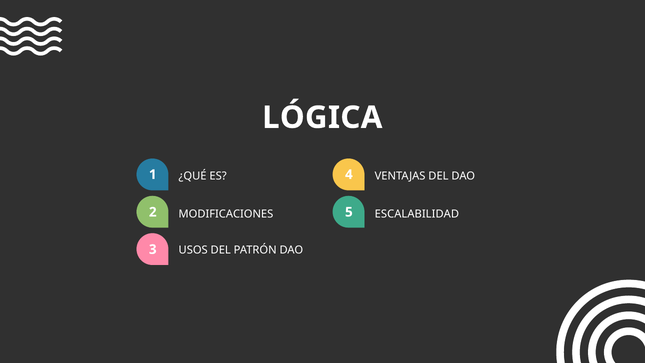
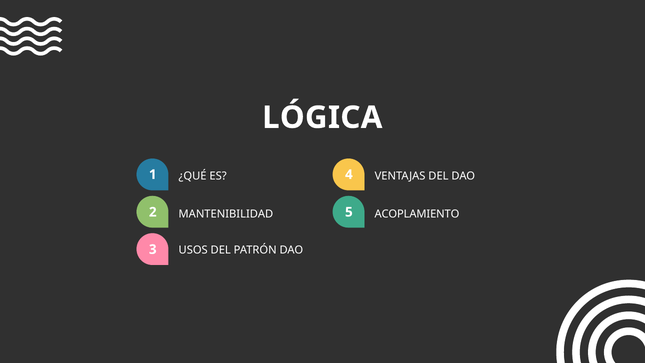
MODIFICACIONES: MODIFICACIONES -> MANTENIBILIDAD
ESCALABILIDAD: ESCALABILIDAD -> ACOPLAMIENTO
